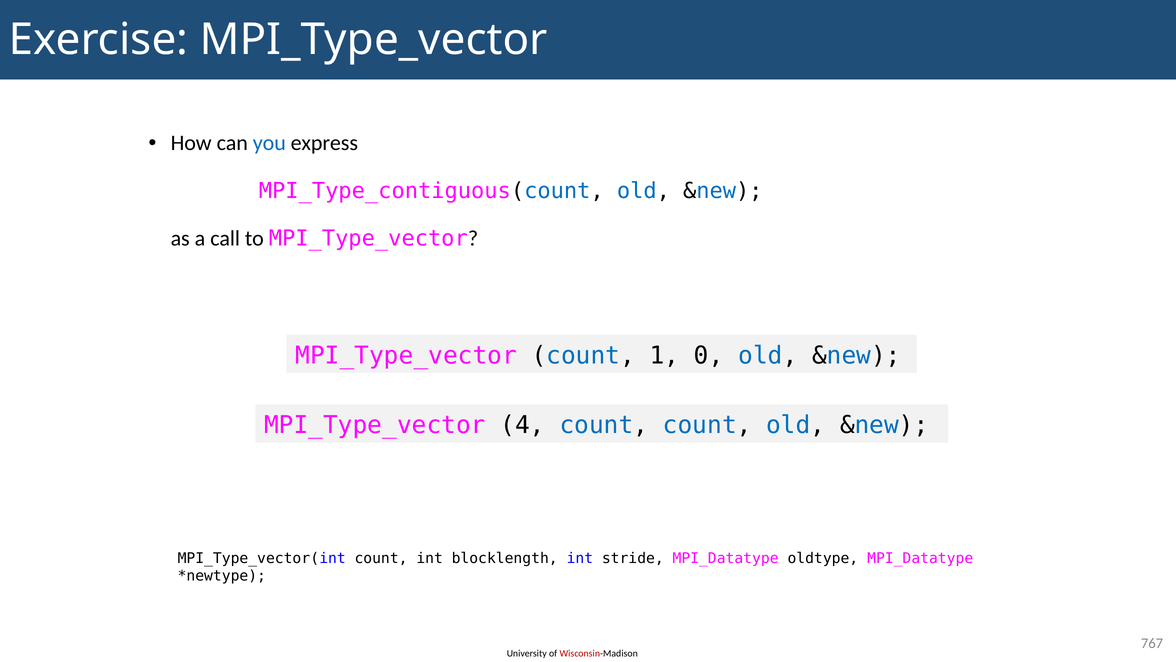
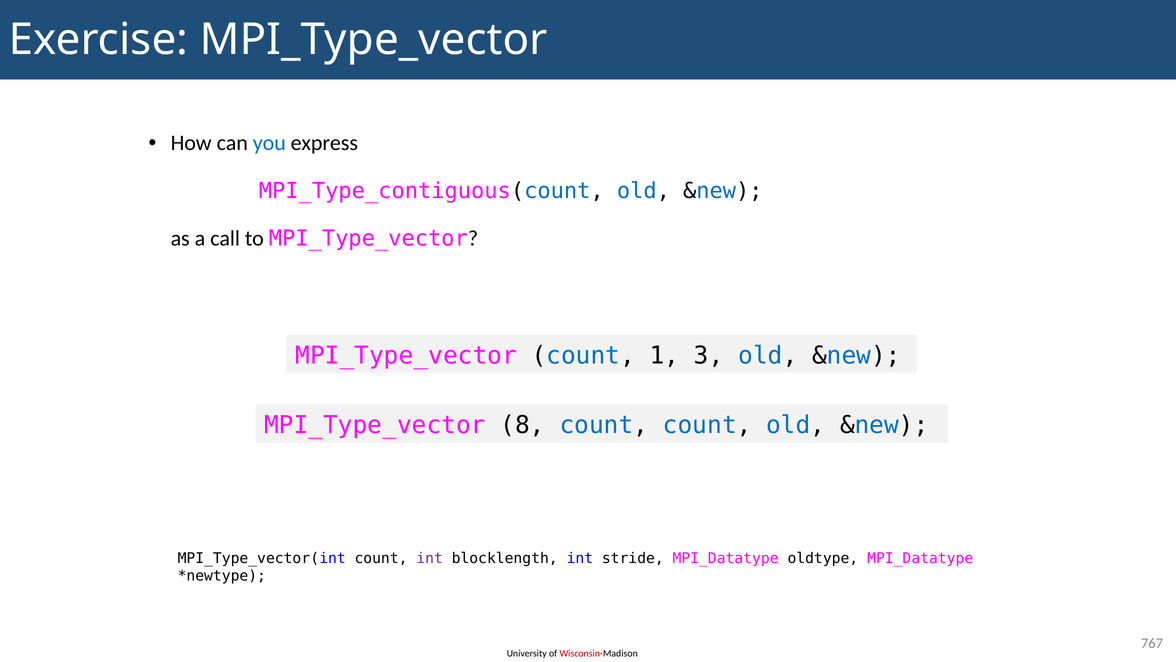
0: 0 -> 3
4: 4 -> 8
int at (430, 558) colour: black -> purple
